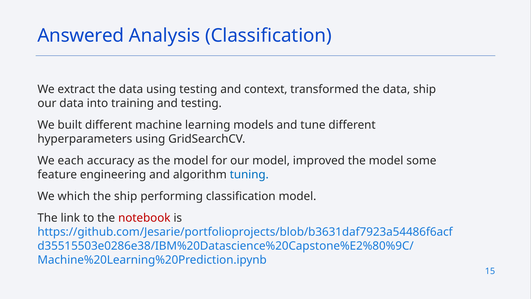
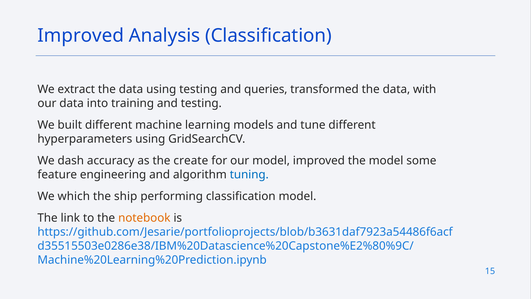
Answered at (81, 35): Answered -> Improved
context: context -> queries
data ship: ship -> with
each: each -> dash
as the model: model -> create
notebook colour: red -> orange
